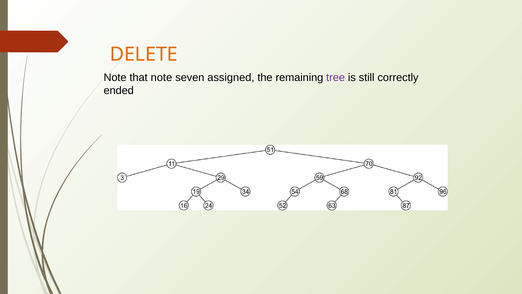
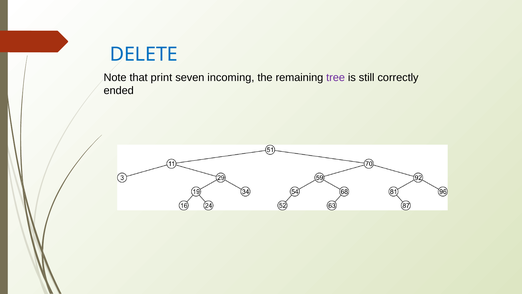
DELETE colour: orange -> blue
that note: note -> print
assigned: assigned -> incoming
